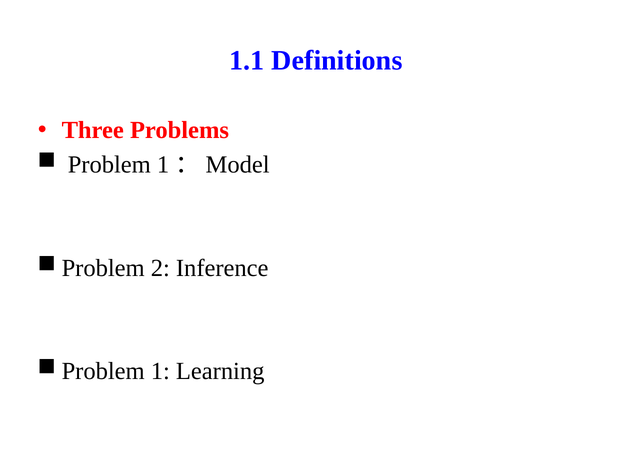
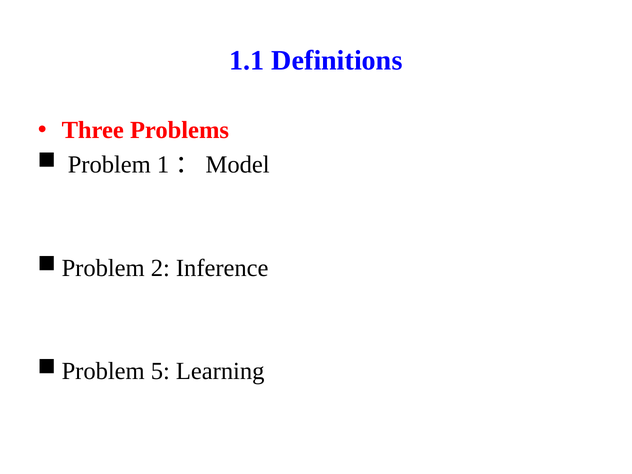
1 at (160, 371): 1 -> 5
